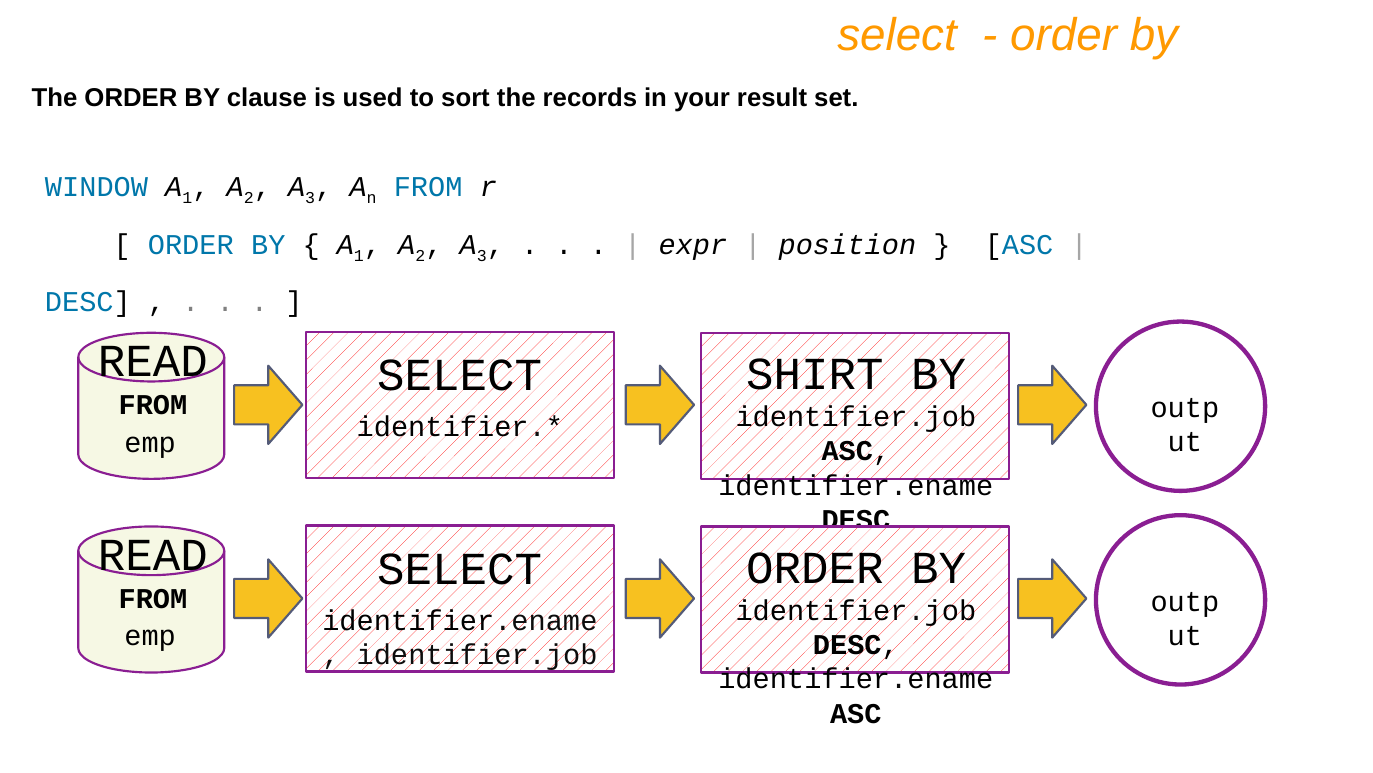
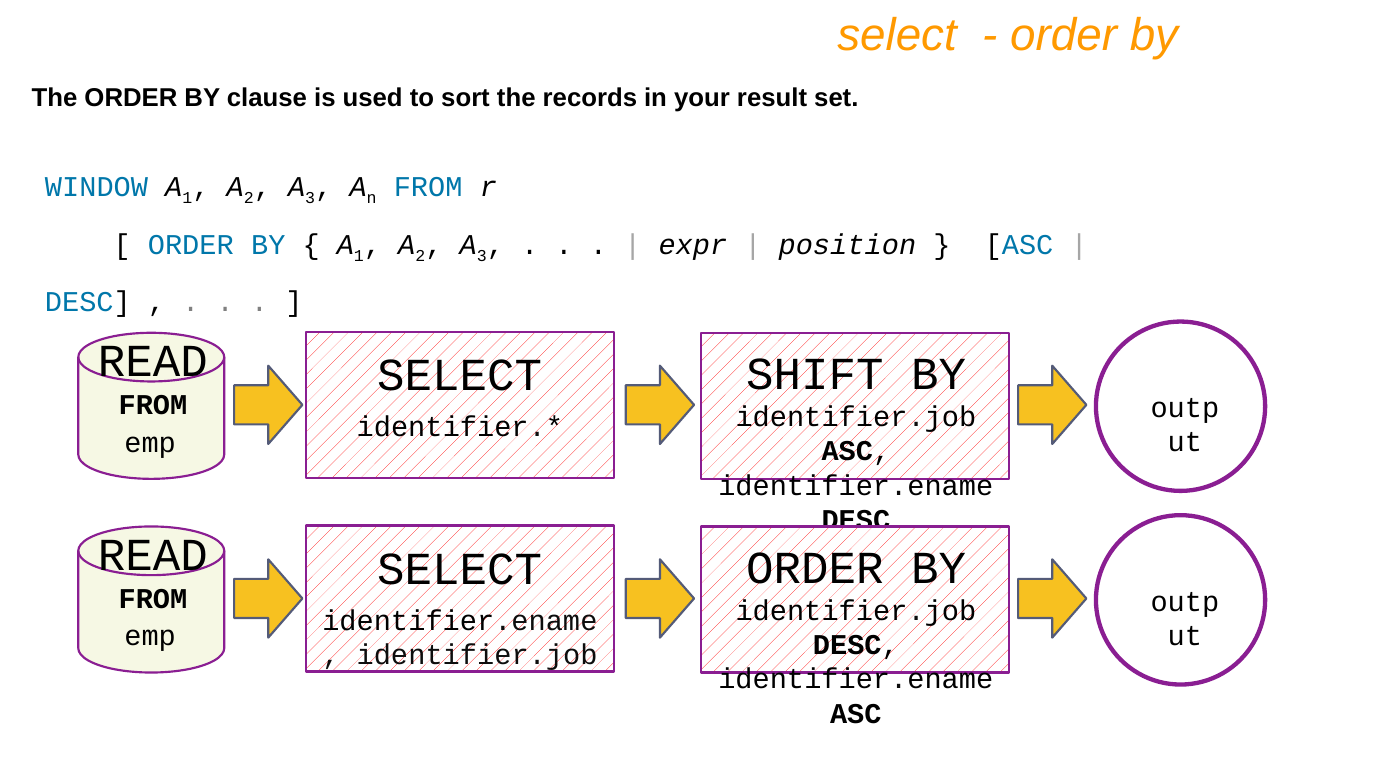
SHIRT: SHIRT -> SHIFT
